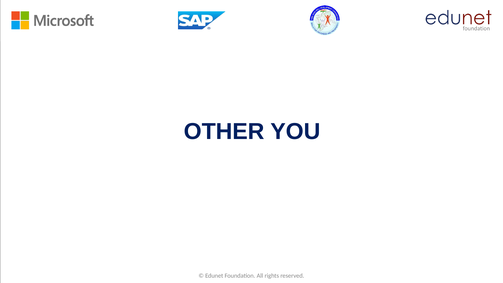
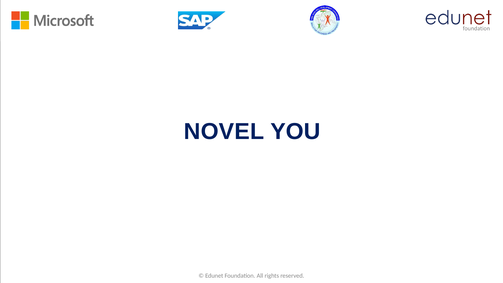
OTHER: OTHER -> NOVEL
